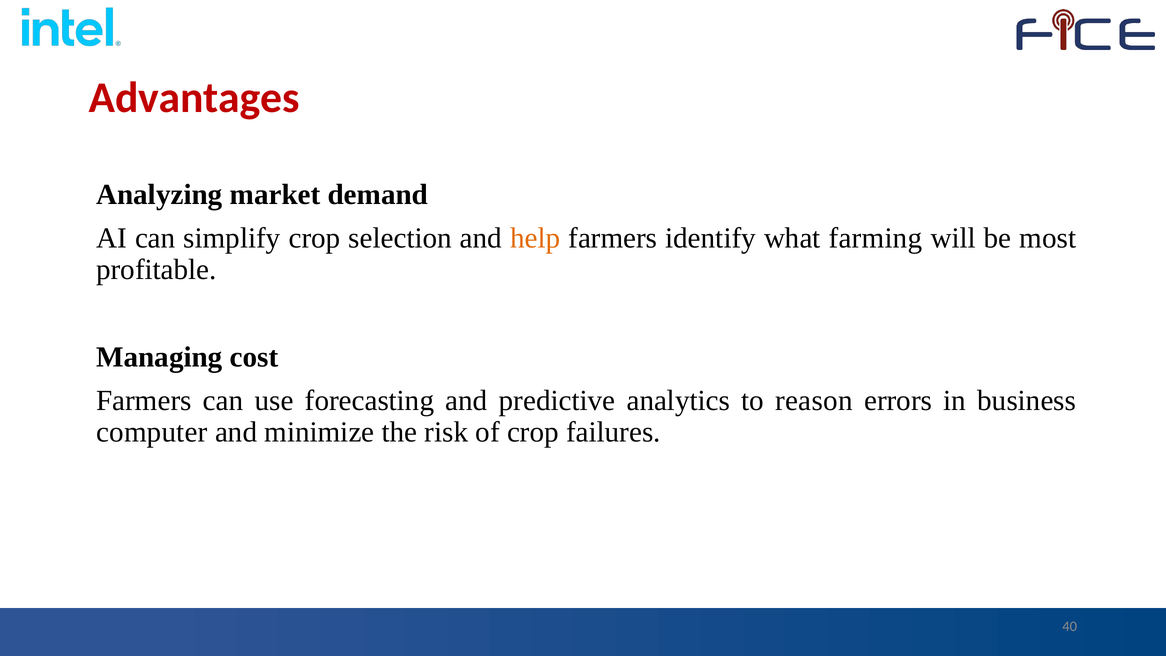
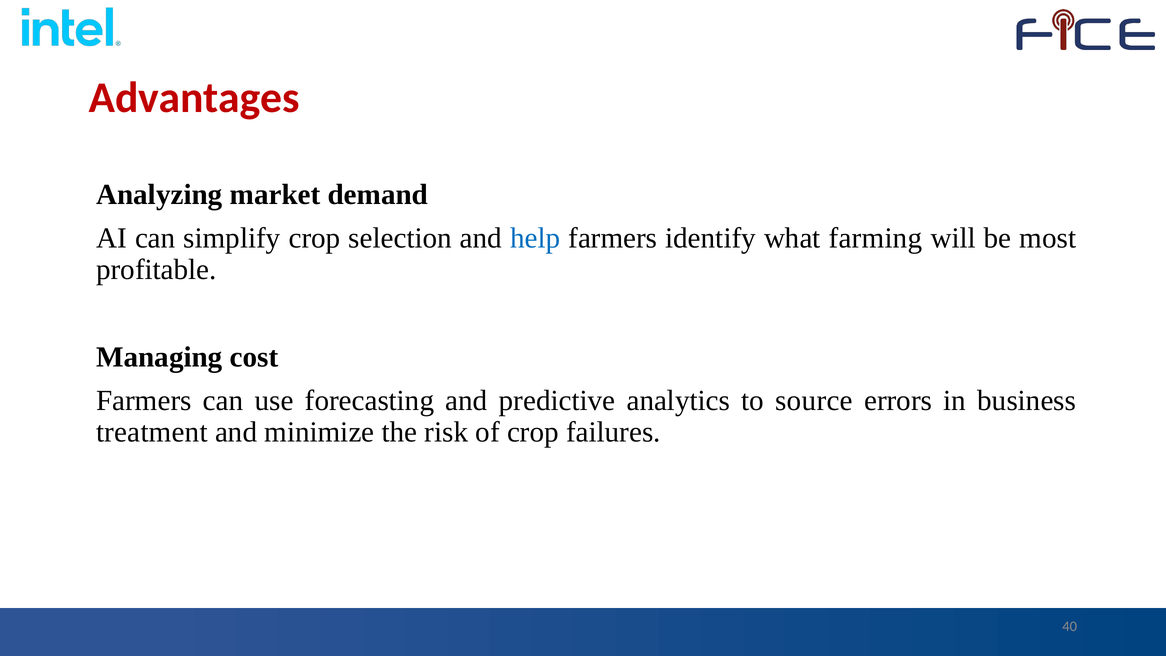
help colour: orange -> blue
reason: reason -> source
computer: computer -> treatment
